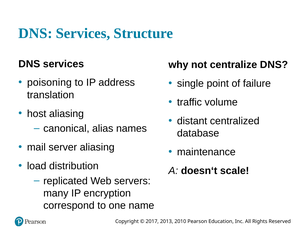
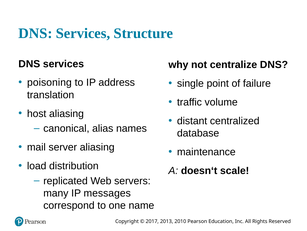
encryption: encryption -> messages
